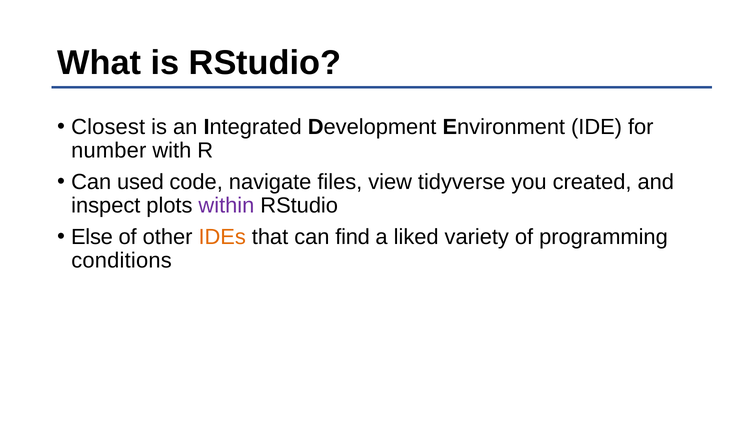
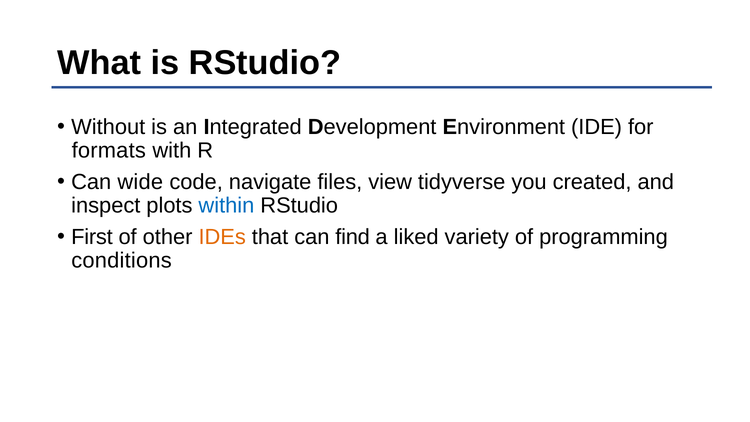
Closest: Closest -> Without
number: number -> formats
used: used -> wide
within colour: purple -> blue
Else: Else -> First
